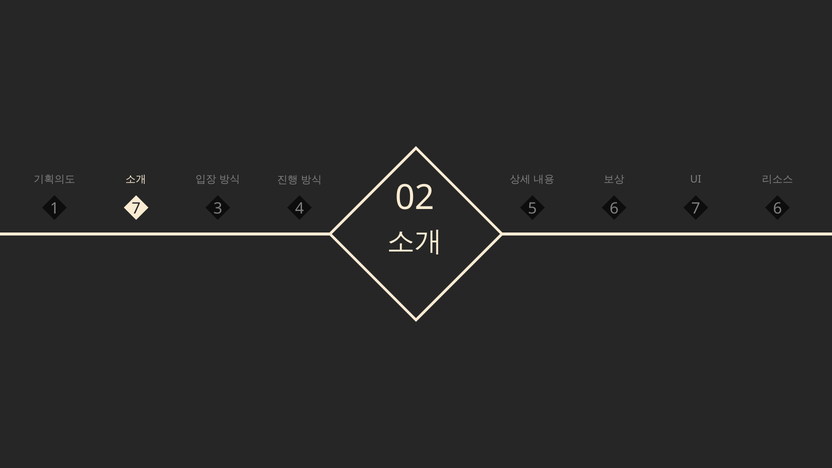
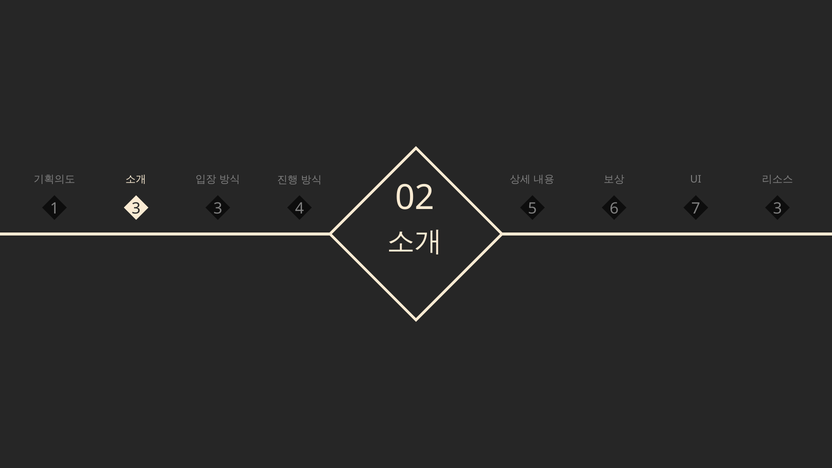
1 7: 7 -> 3
4 6: 6 -> 3
